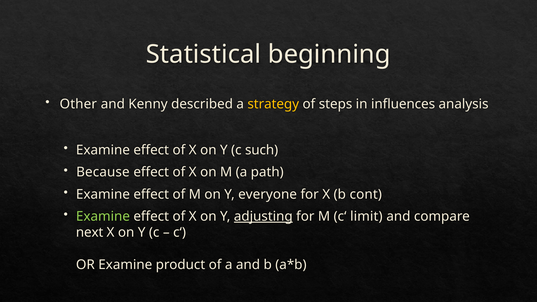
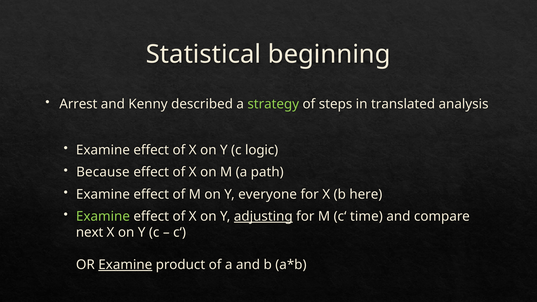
Other: Other -> Arrest
strategy colour: yellow -> light green
influences: influences -> translated
such: such -> logic
cont: cont -> here
limit: limit -> time
Examine at (125, 265) underline: none -> present
